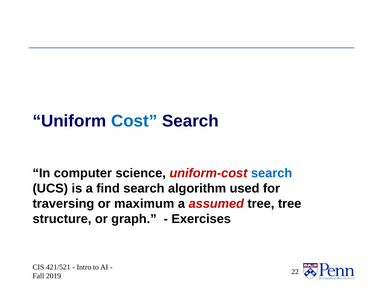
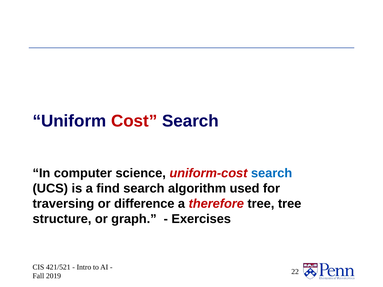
Cost colour: blue -> red
maximum: maximum -> difference
assumed: assumed -> therefore
